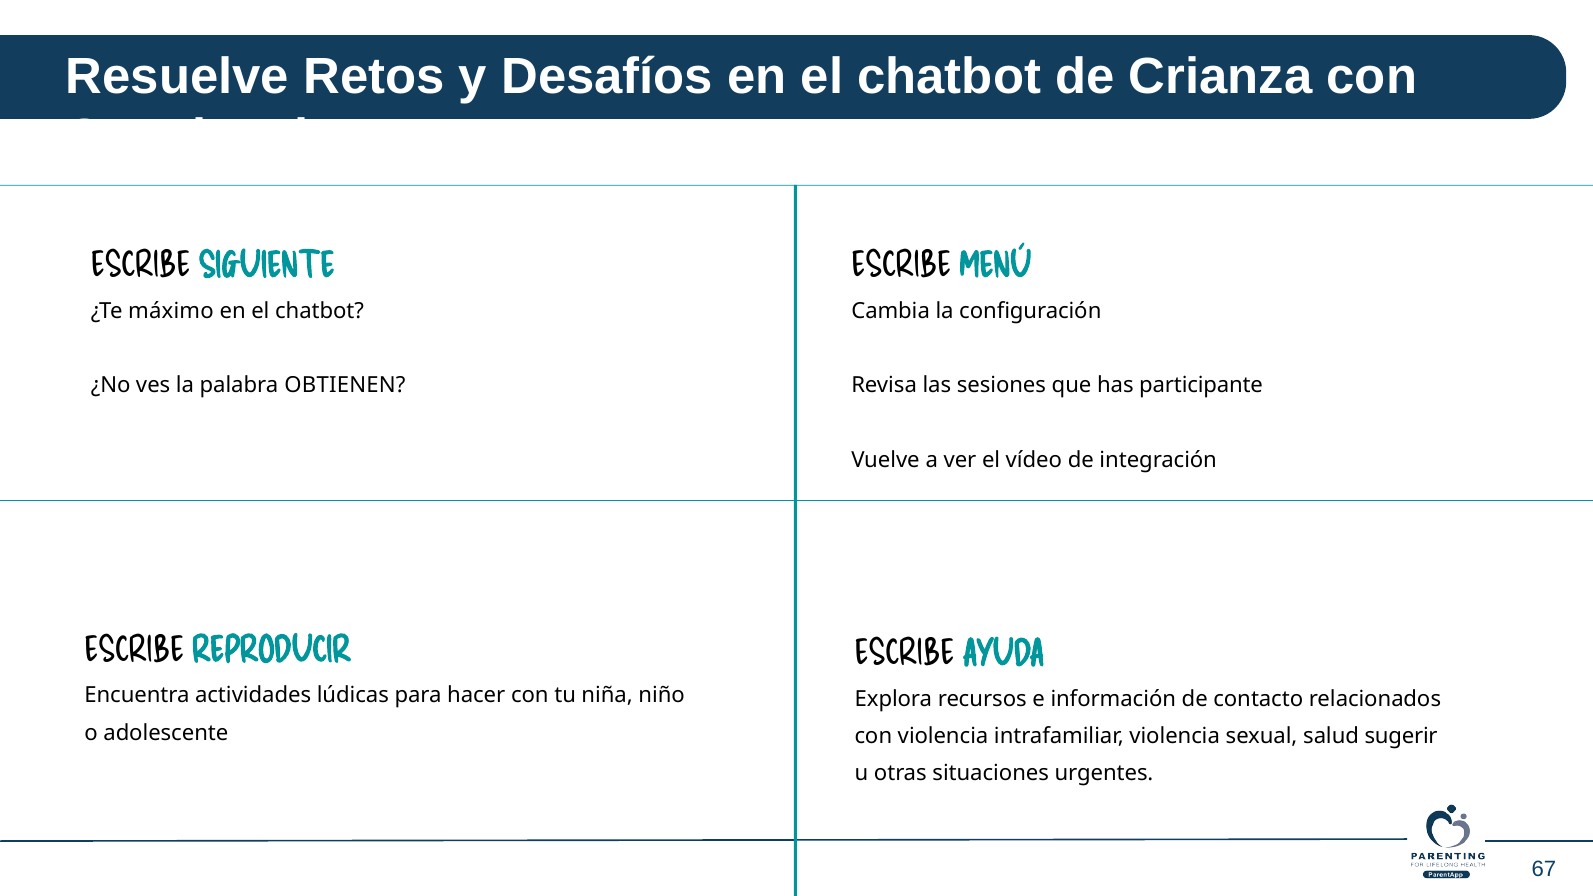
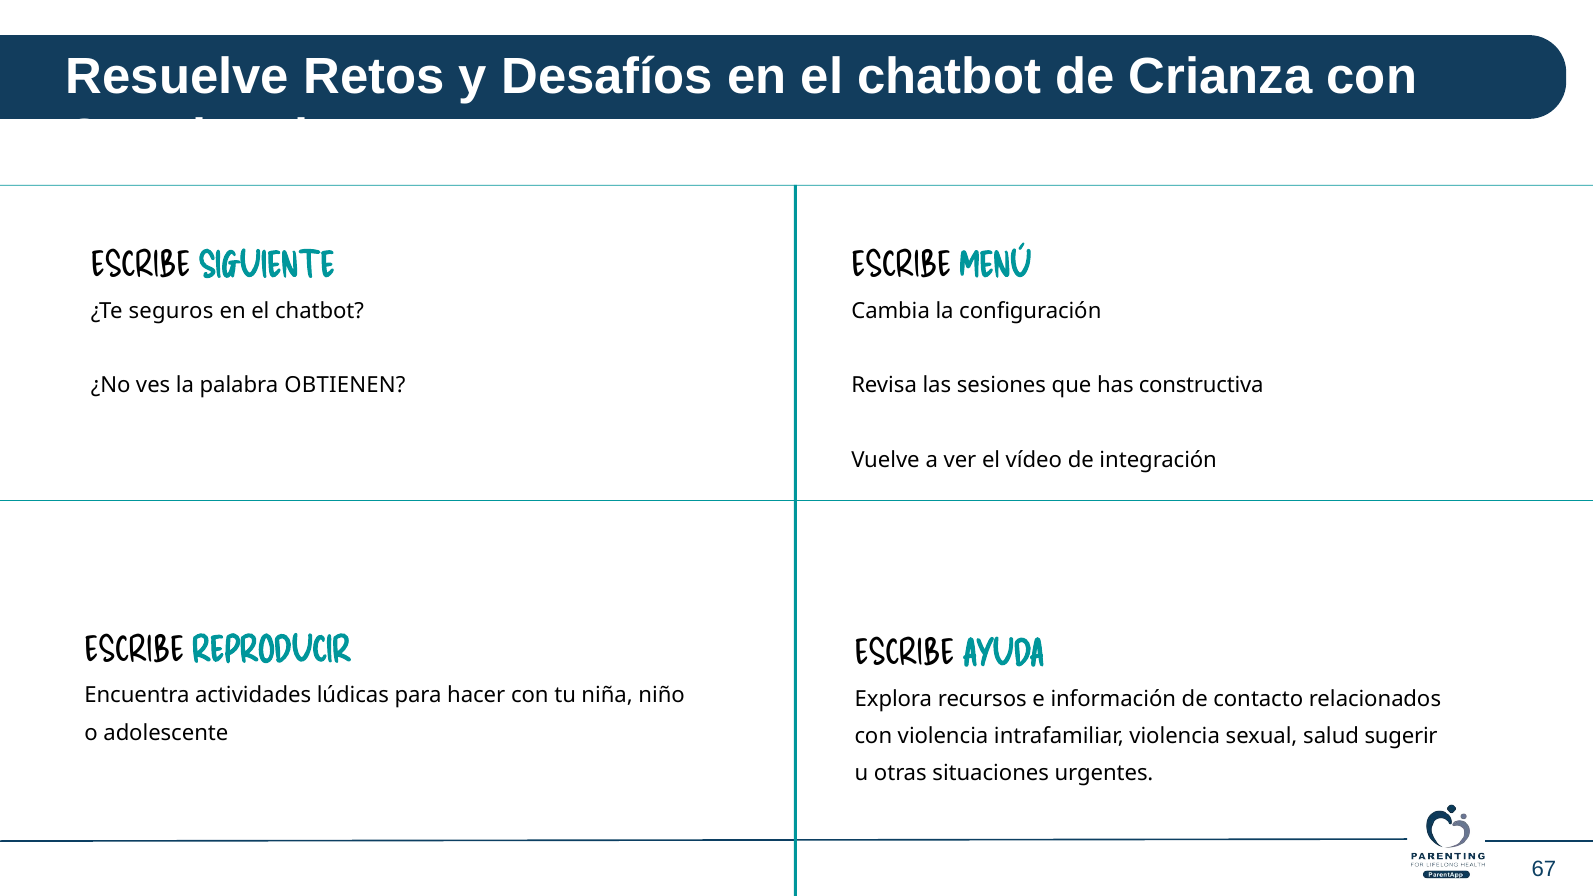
máximo: máximo -> seguros
participante: participante -> constructiva
